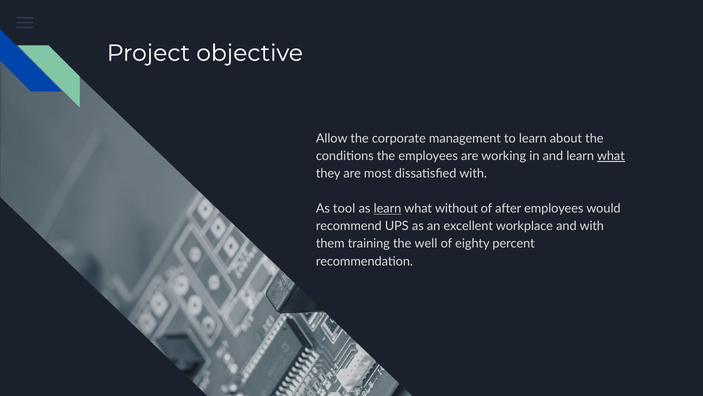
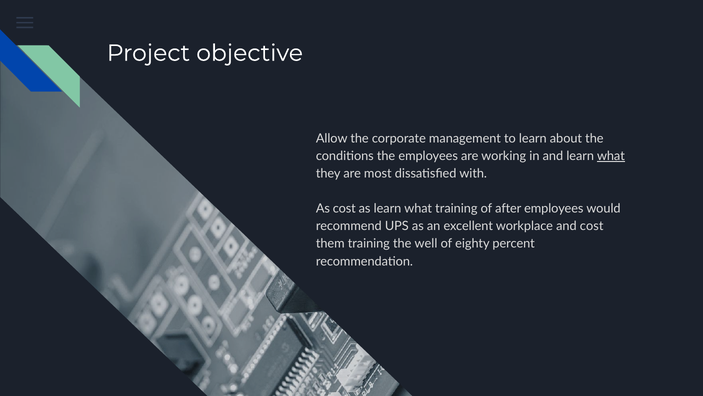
As tool: tool -> cost
learn at (388, 208) underline: present -> none
what without: without -> training
and with: with -> cost
